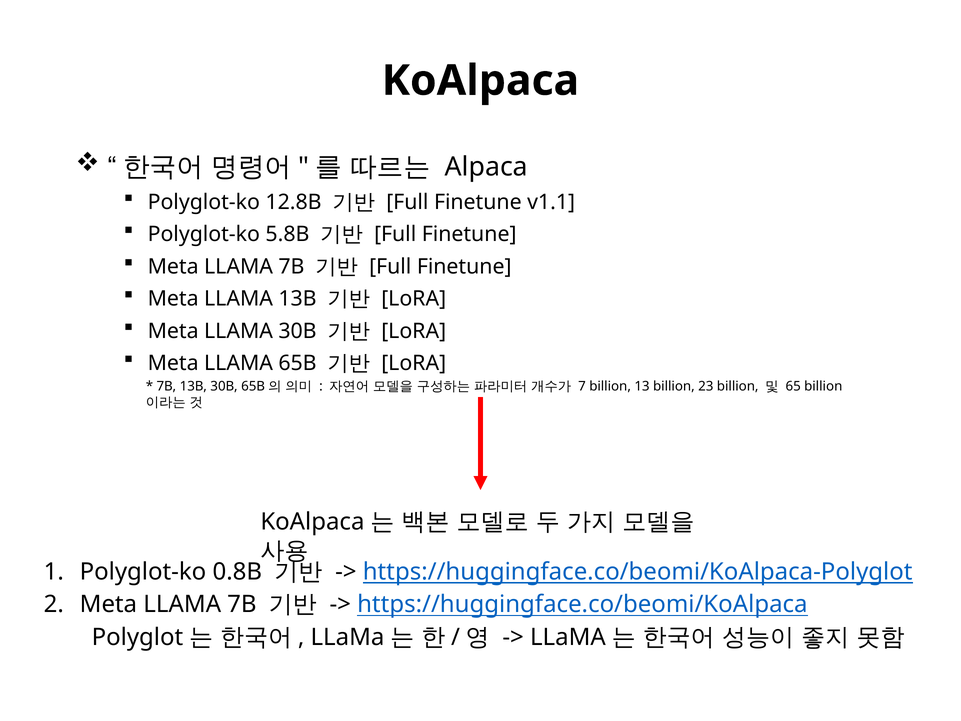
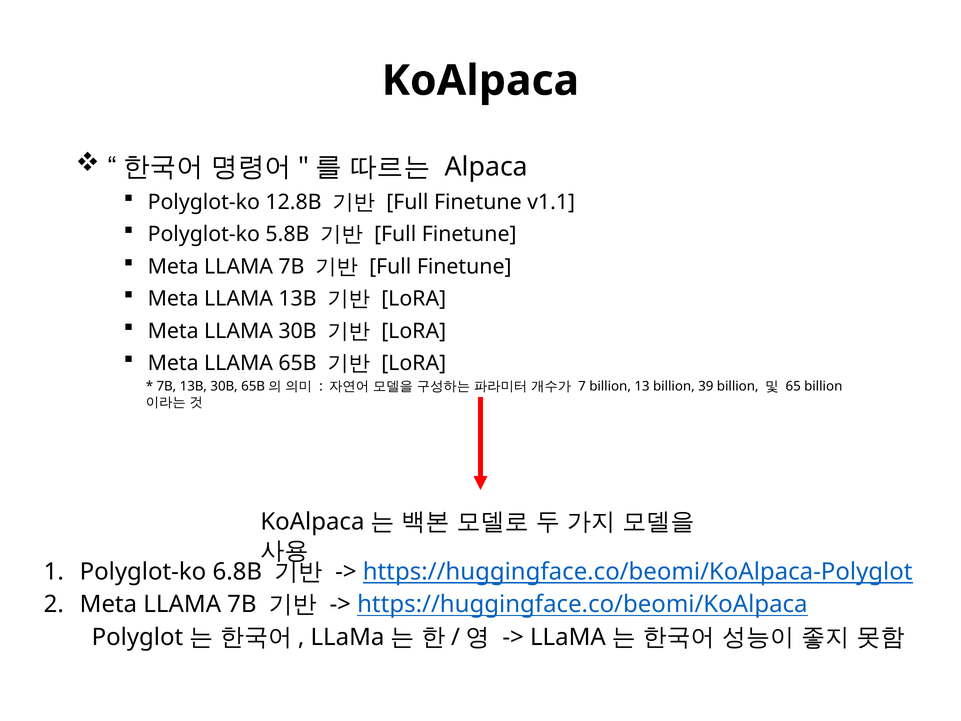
23: 23 -> 39
0.8B: 0.8B -> 6.8B
